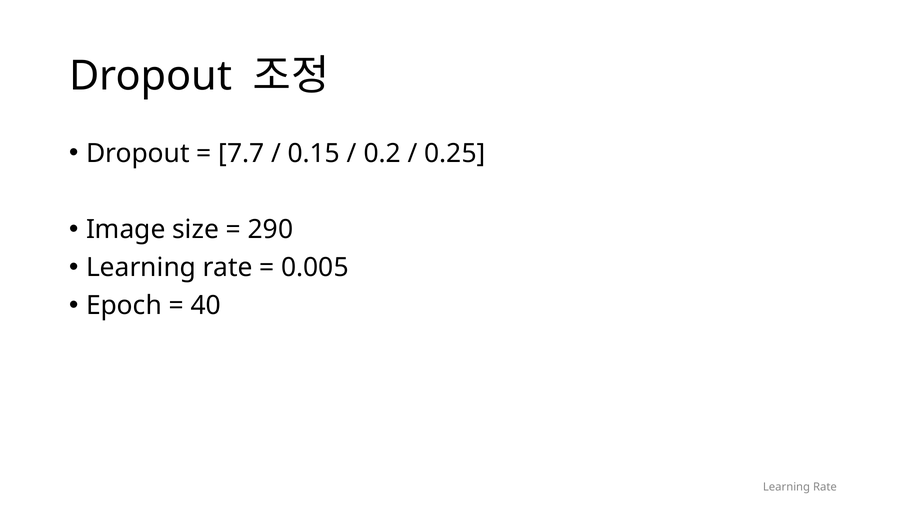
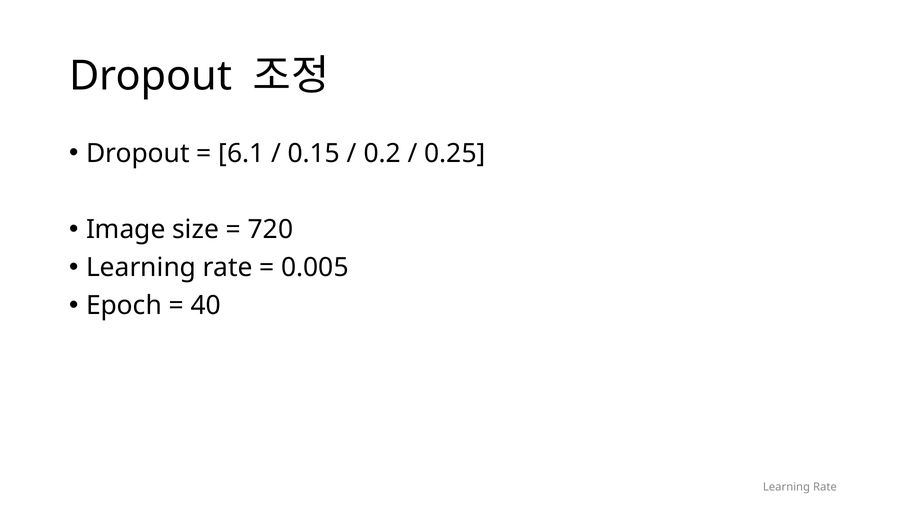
7.7: 7.7 -> 6.1
290: 290 -> 720
